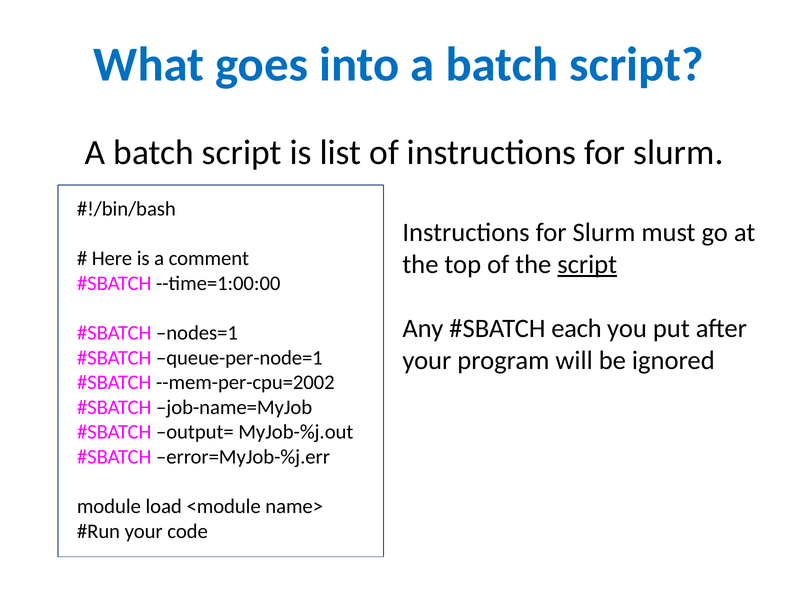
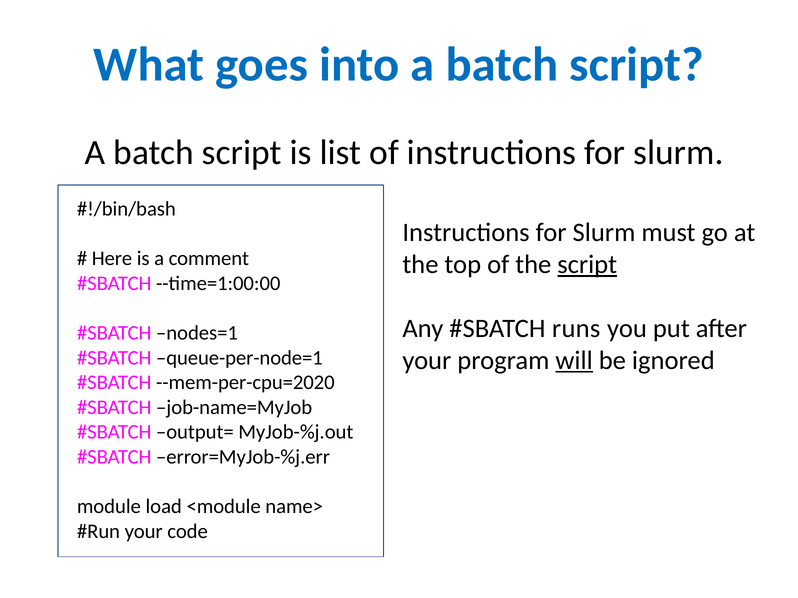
each: each -> runs
will underline: none -> present
--mem-per-cpu=2002: --mem-per-cpu=2002 -> --mem-per-cpu=2020
